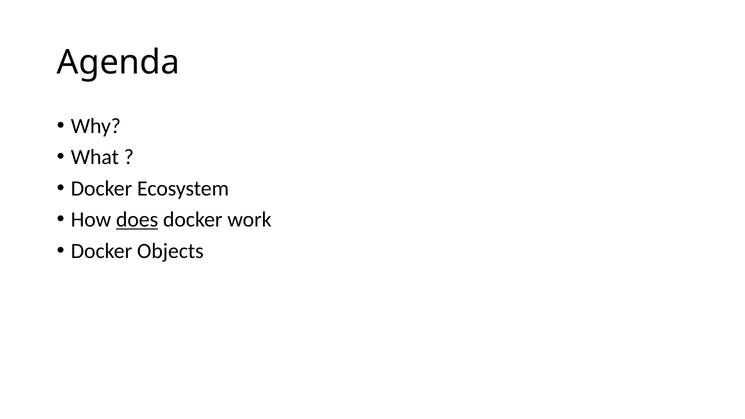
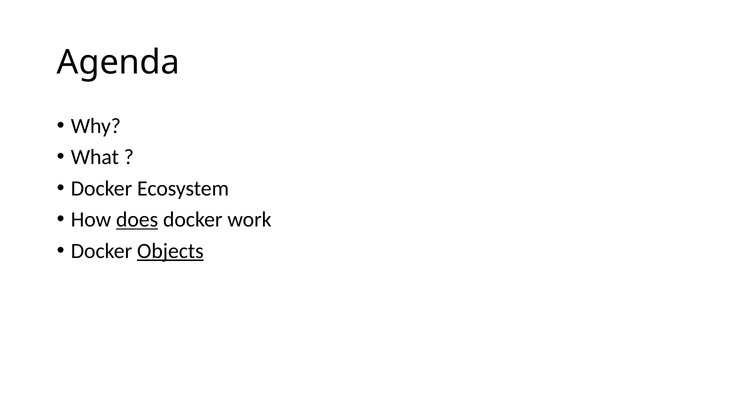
Objects underline: none -> present
